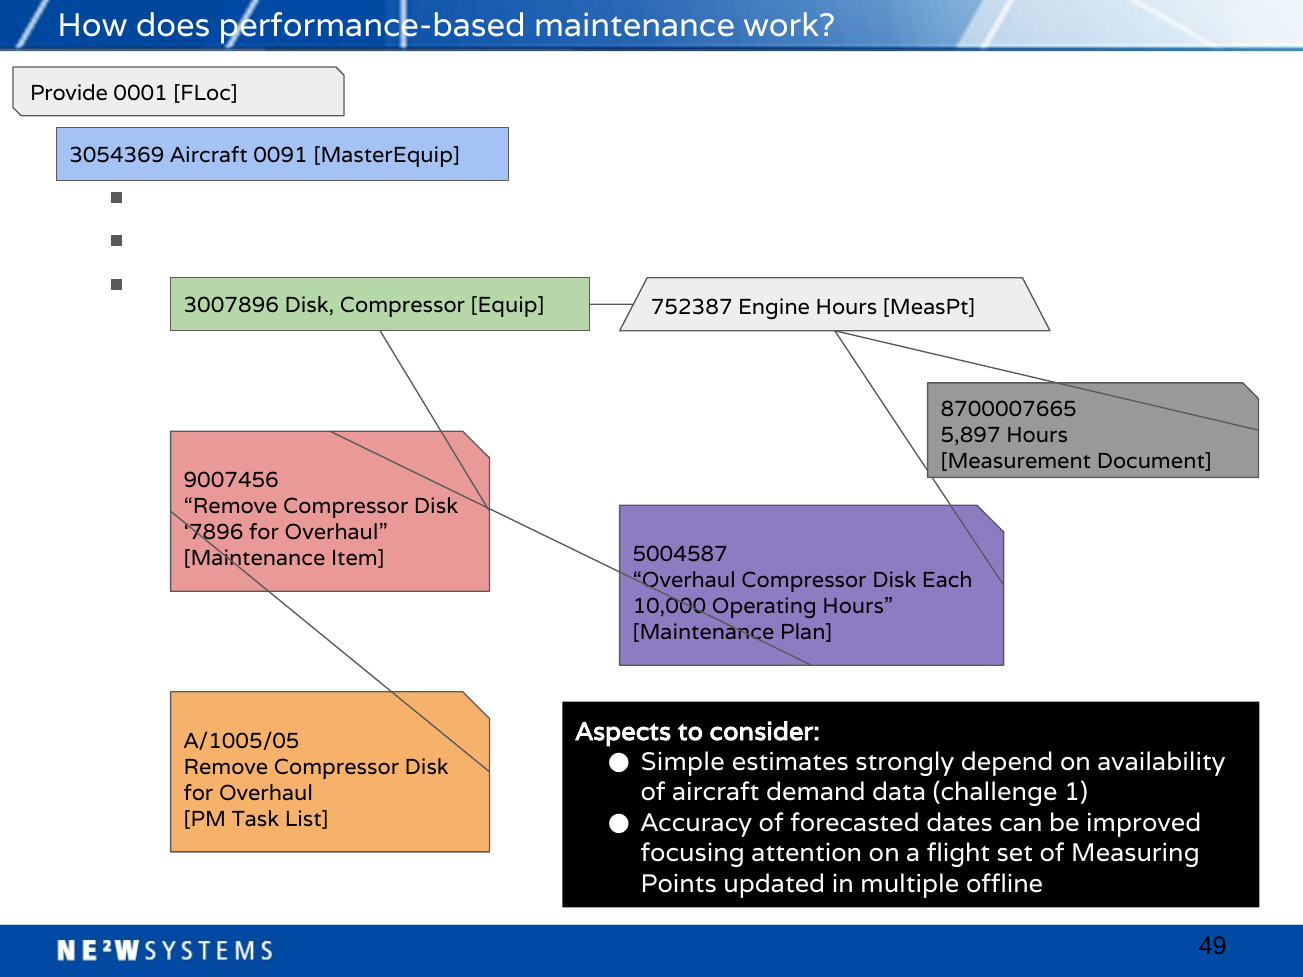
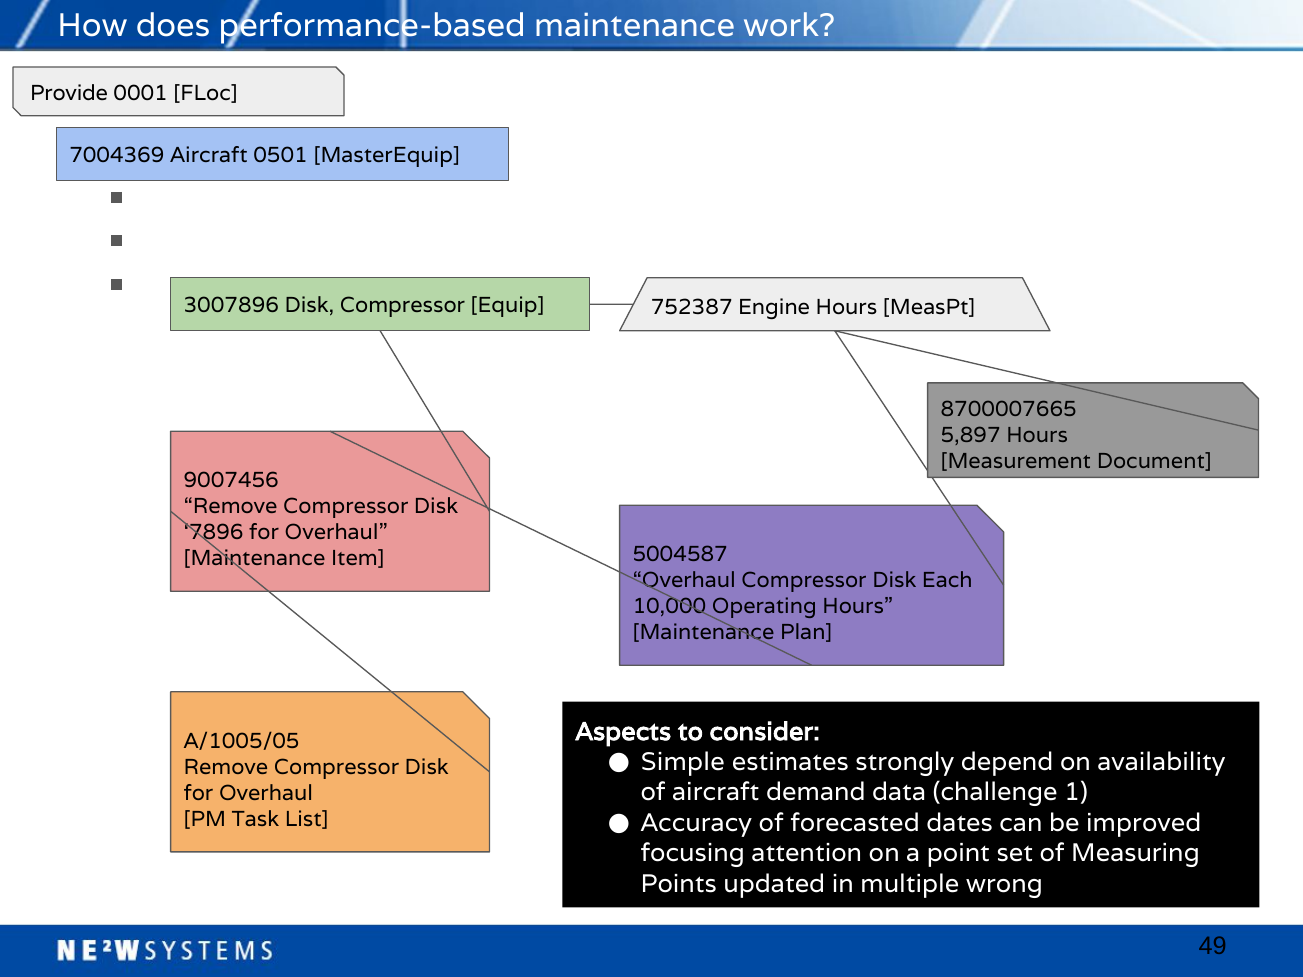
3054369: 3054369 -> 7004369
0091: 0091 -> 0501
flight: flight -> point
offline: offline -> wrong
